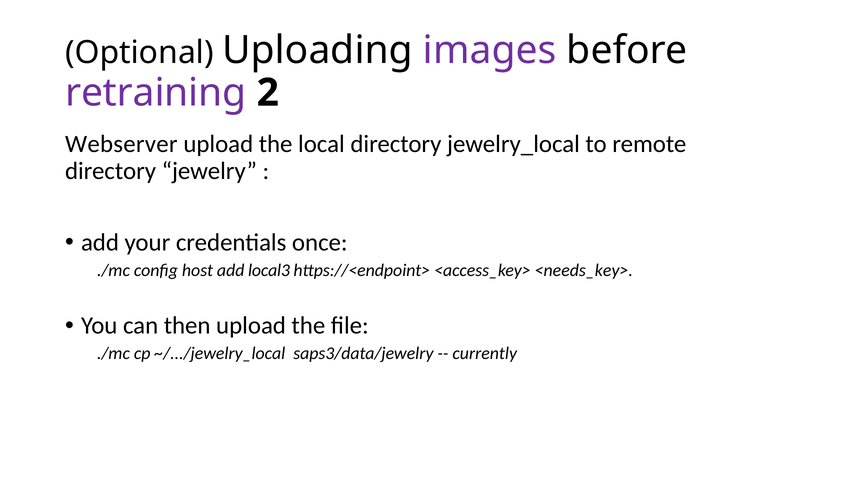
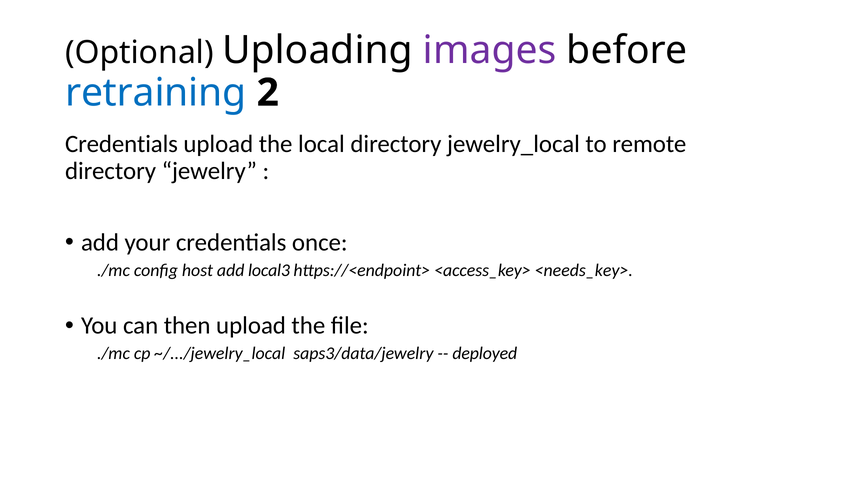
retraining colour: purple -> blue
Webserver at (121, 144): Webserver -> Credentials
currently: currently -> deployed
